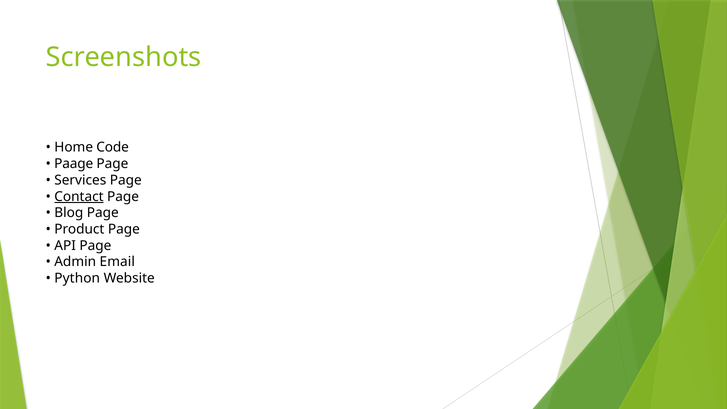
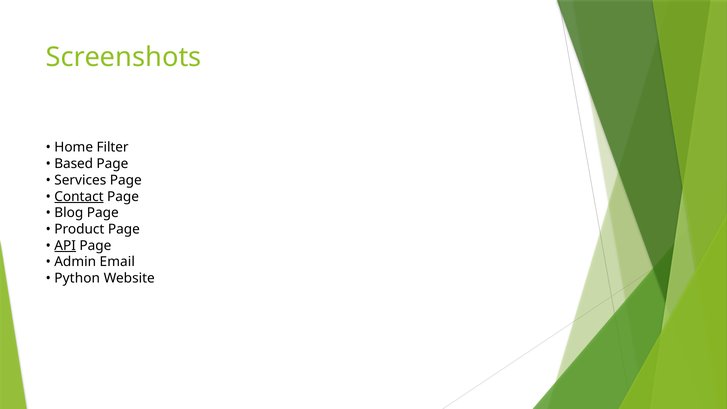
Code: Code -> Filter
Paage: Paage -> Based
API underline: none -> present
